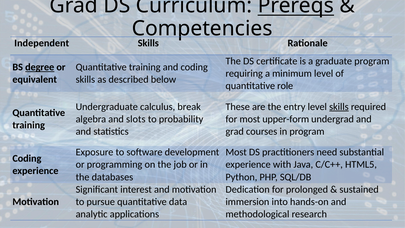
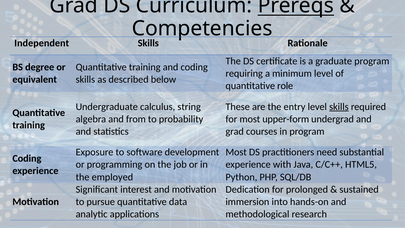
degree underline: present -> none
break: break -> string
slots: slots -> from
databases: databases -> employed
